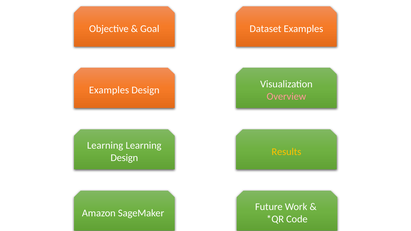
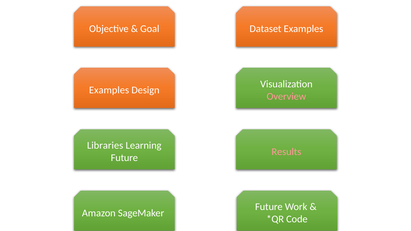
Learning at (105, 146): Learning -> Libraries
Results colour: yellow -> pink
Design at (124, 158): Design -> Future
